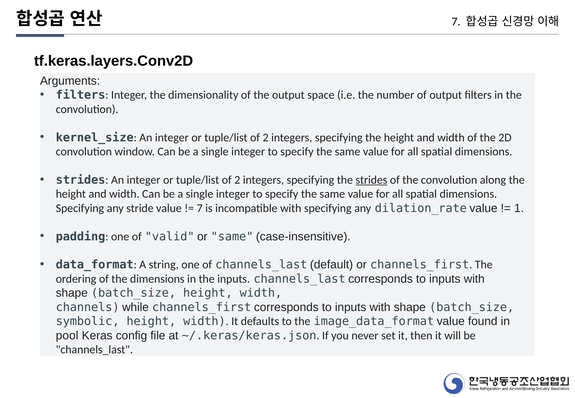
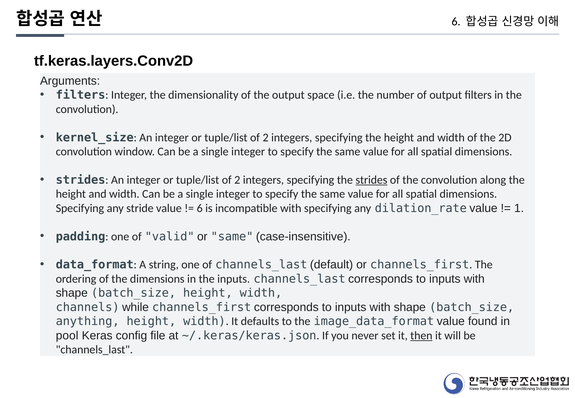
7 at (456, 22): 7 -> 6
7 at (200, 208): 7 -> 6
symbolic: symbolic -> anything
then underline: none -> present
